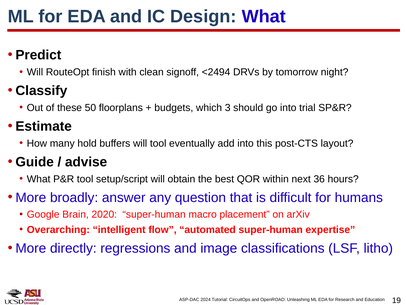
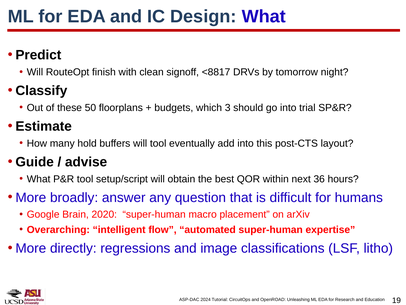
<2494: <2494 -> <8817
